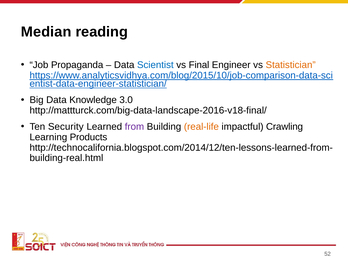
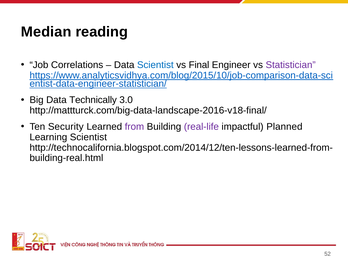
Propaganda: Propaganda -> Correlations
Statistician colour: orange -> purple
Knowledge: Knowledge -> Technically
real-life colour: orange -> purple
Crawling: Crawling -> Planned
Learning Products: Products -> Scientist
